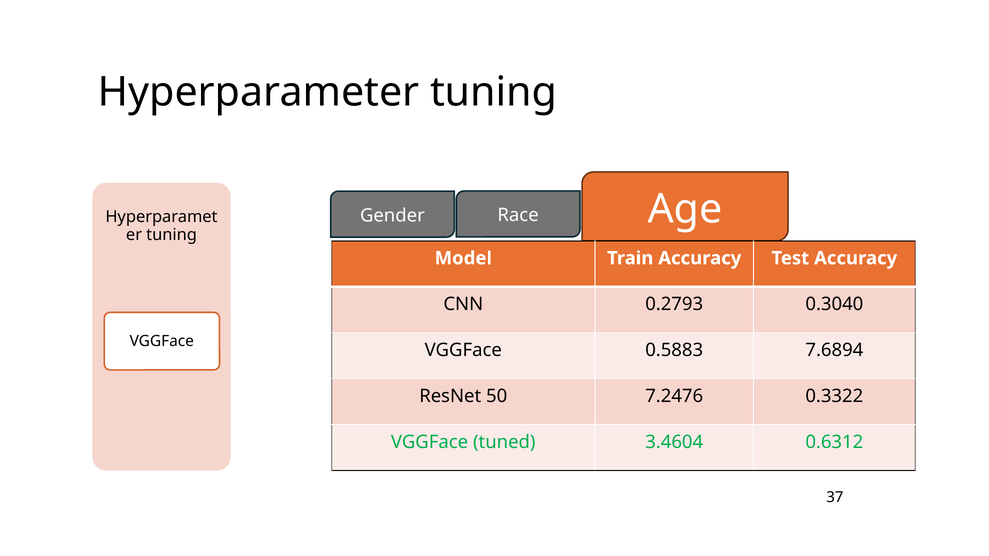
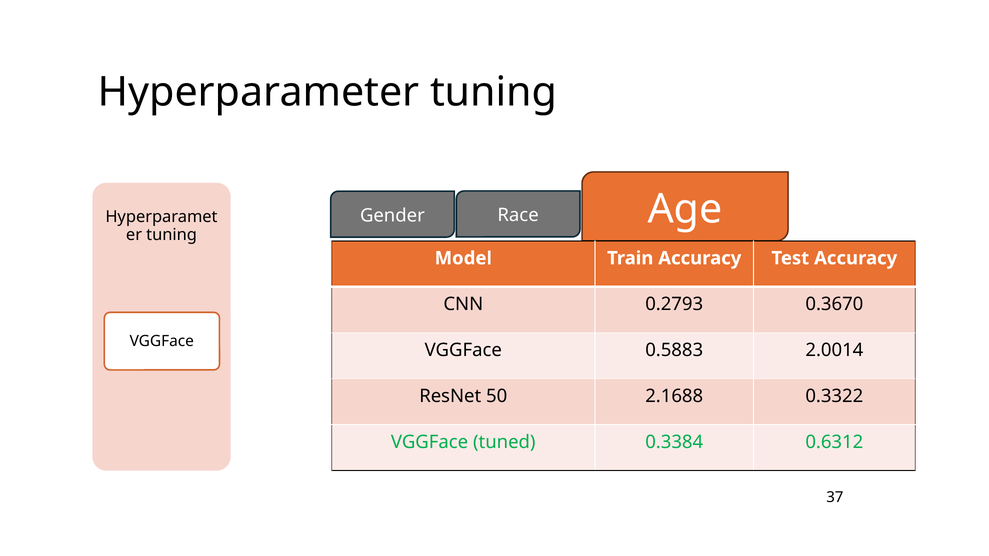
0.3040: 0.3040 -> 0.3670
7.6894: 7.6894 -> 2.0014
7.2476: 7.2476 -> 2.1688
3.4604: 3.4604 -> 0.3384
